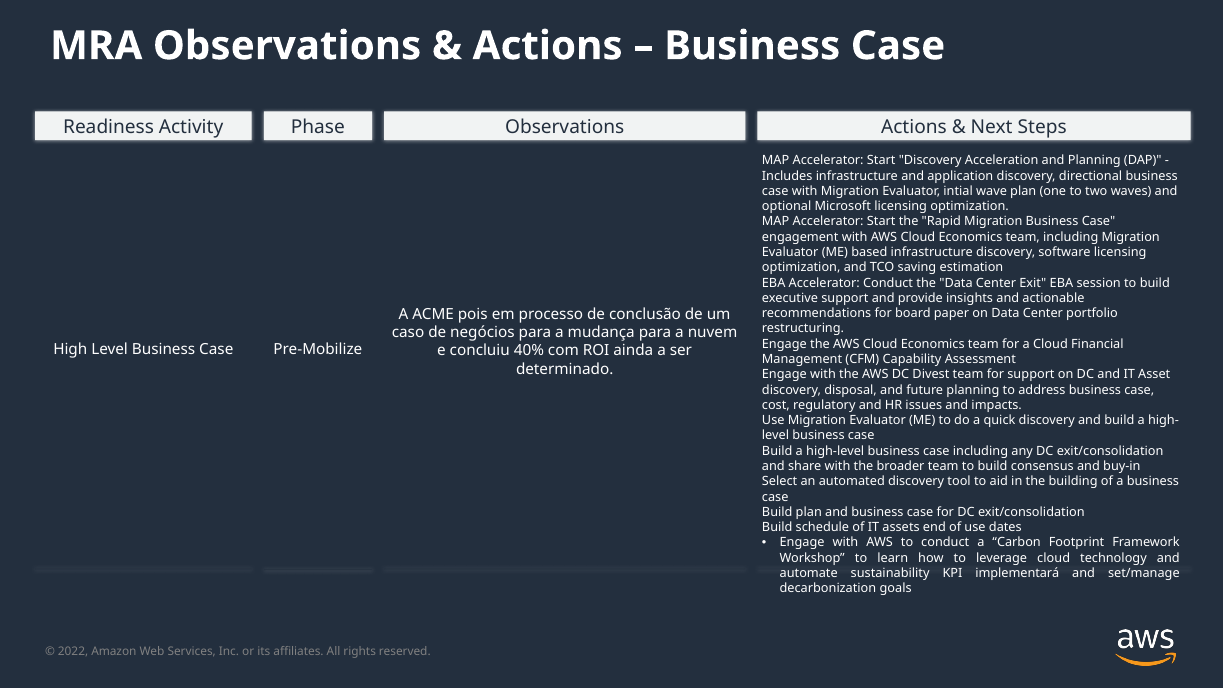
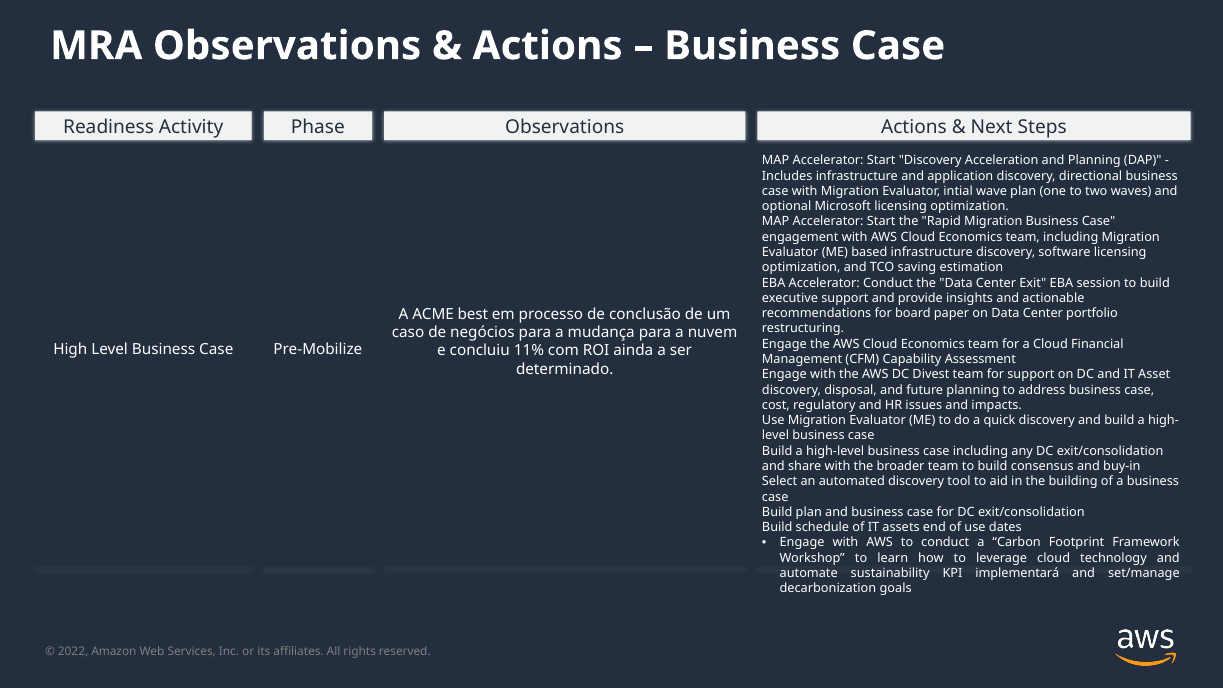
pois: pois -> best
40%: 40% -> 11%
